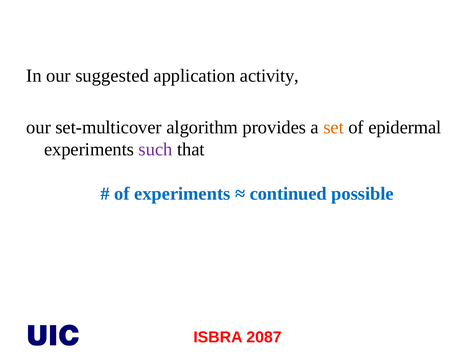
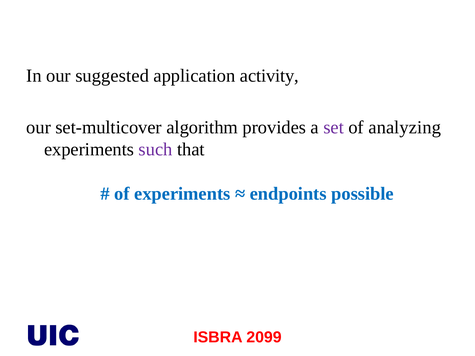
set colour: orange -> purple
epidermal: epidermal -> analyzing
continued: continued -> endpoints
2087: 2087 -> 2099
